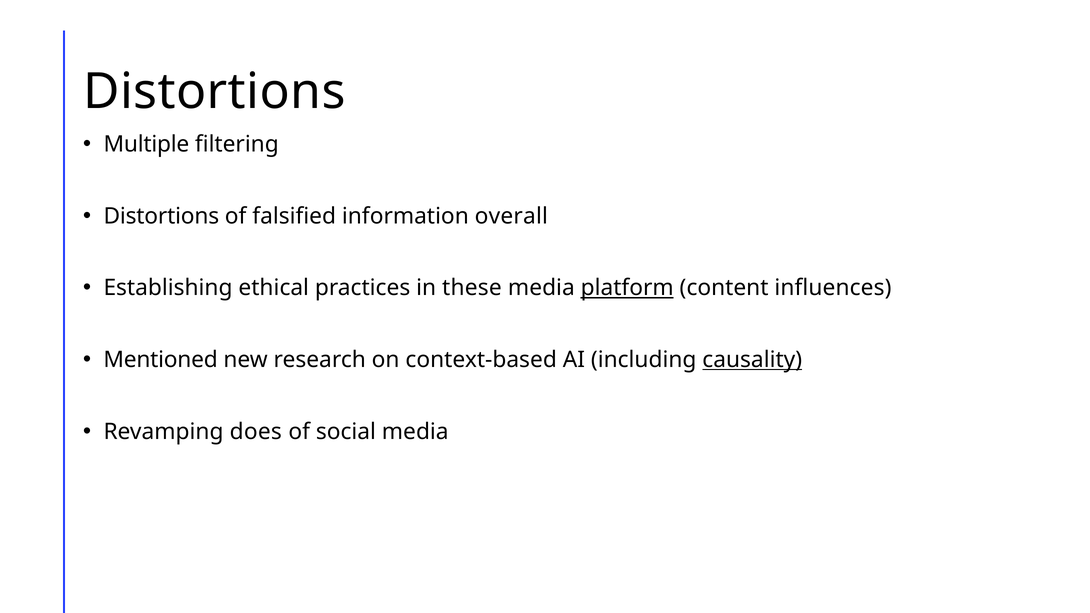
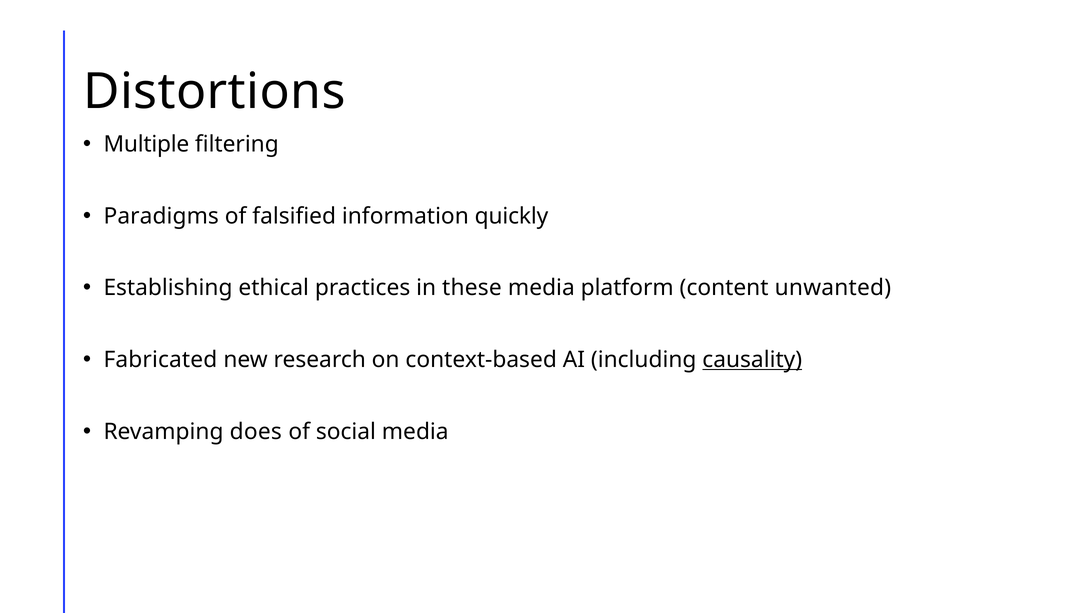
Distortions at (161, 216): Distortions -> Paradigms
overall: overall -> quickly
platform underline: present -> none
influences: influences -> unwanted
Mentioned: Mentioned -> Fabricated
